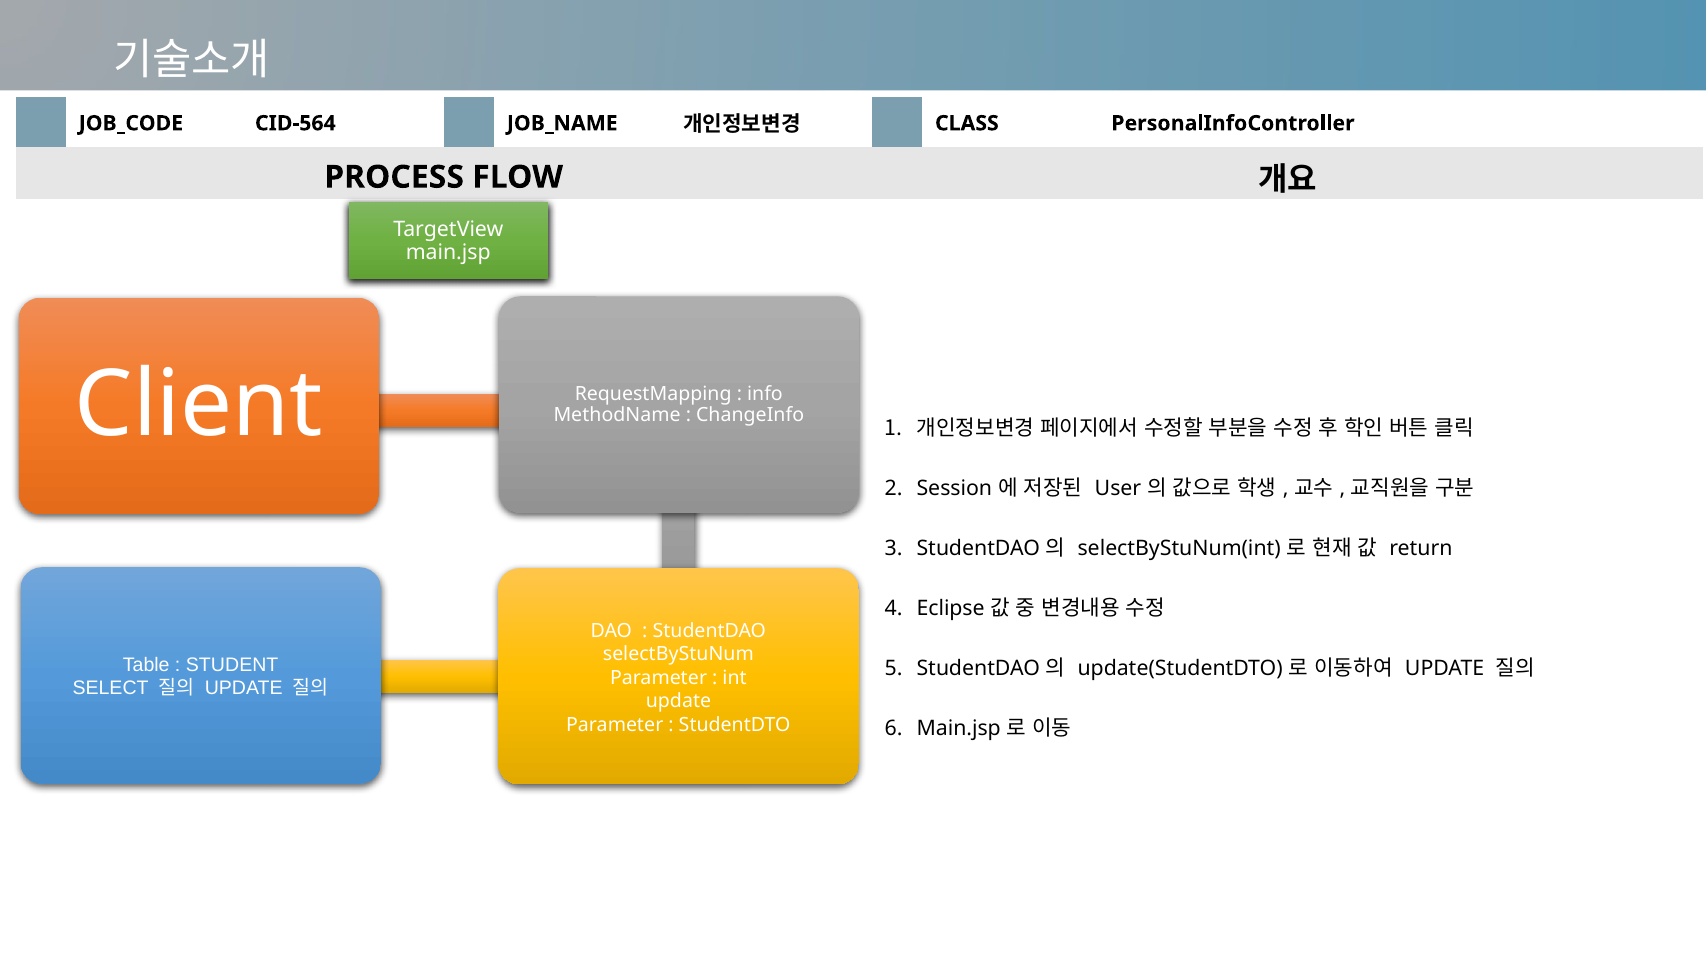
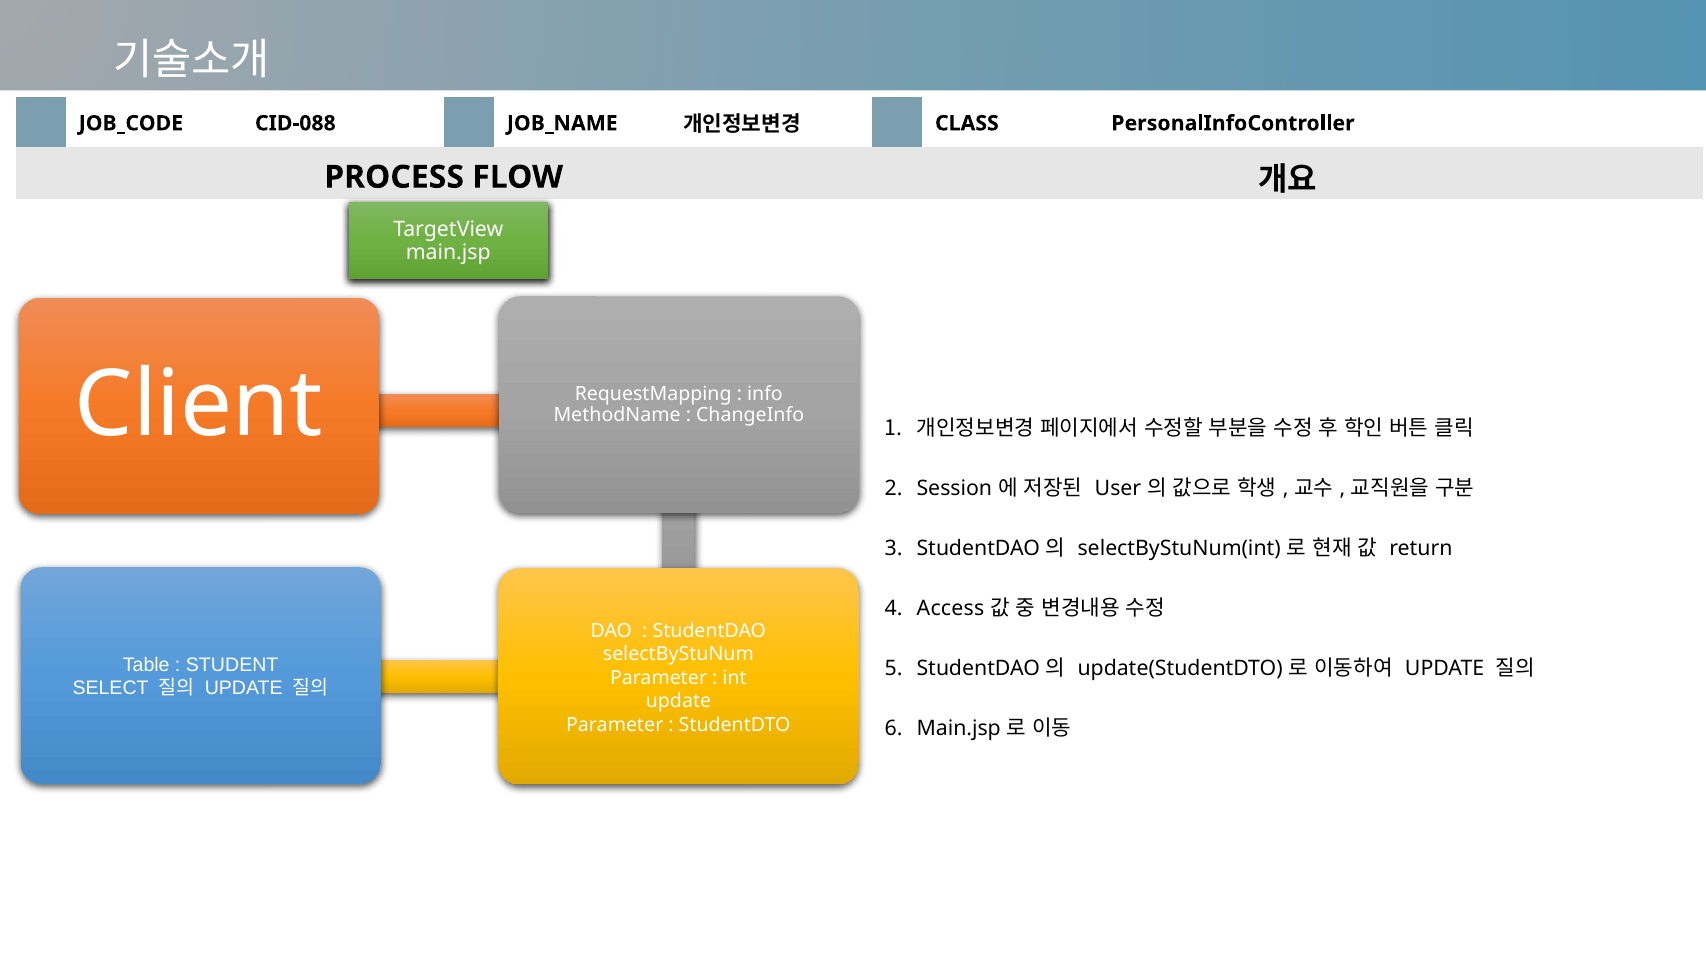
CID-564: CID-564 -> CID-088
Eclipse: Eclipse -> Access
